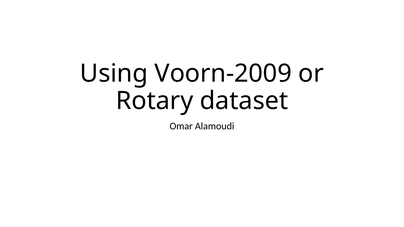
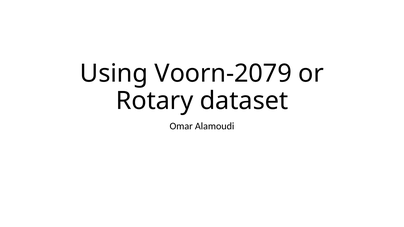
Voorn-2009: Voorn-2009 -> Voorn-2079
